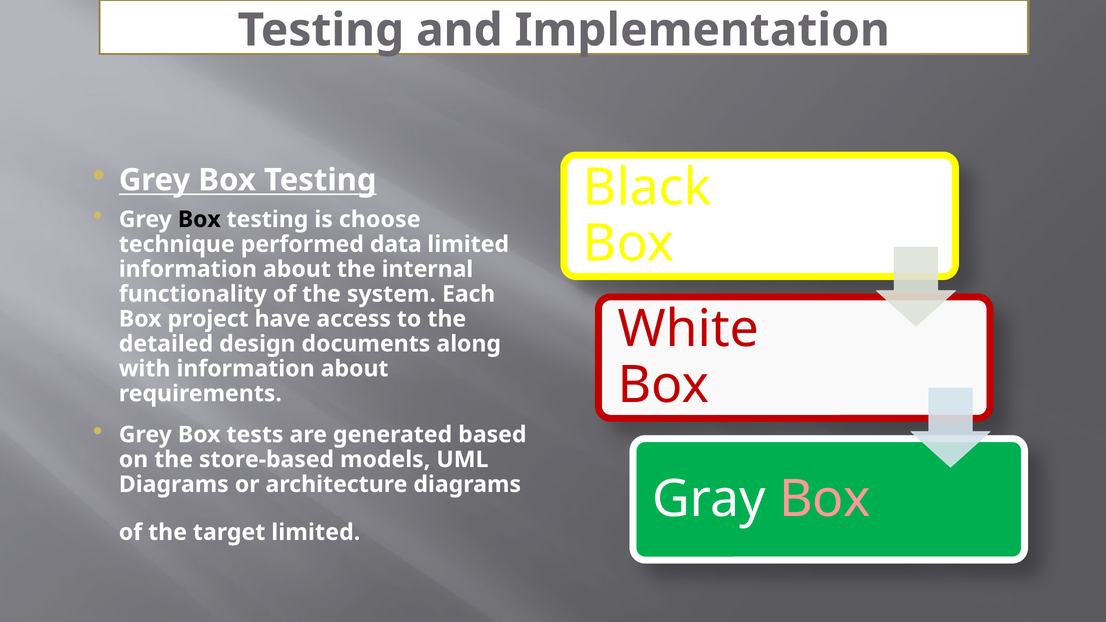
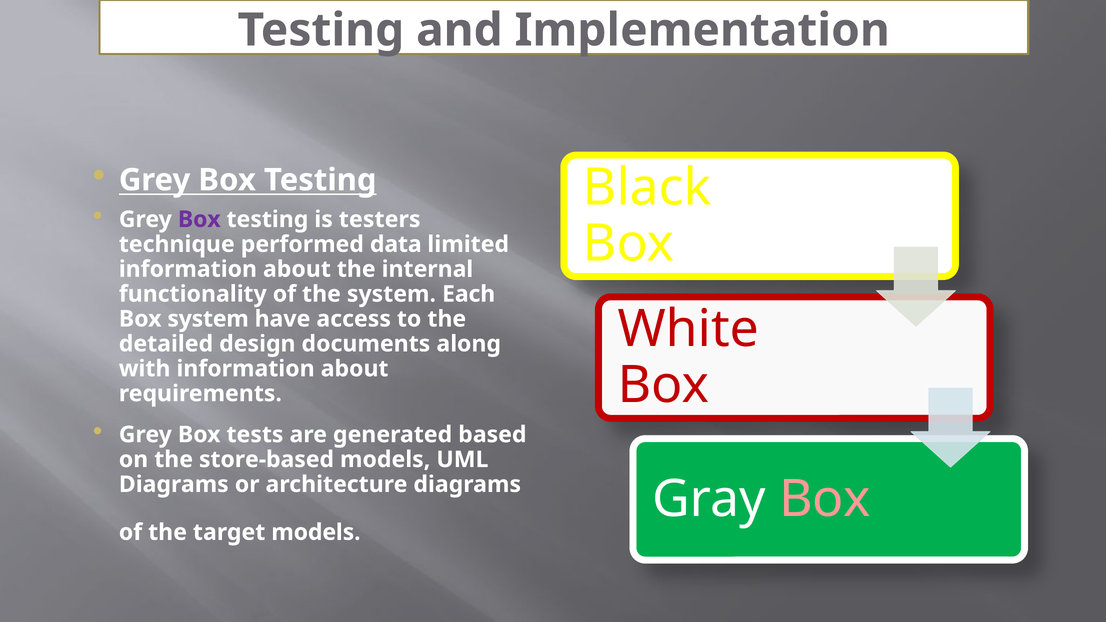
Box at (199, 219) colour: black -> purple
choose: choose -> testers
Box project: project -> system
target limited: limited -> models
